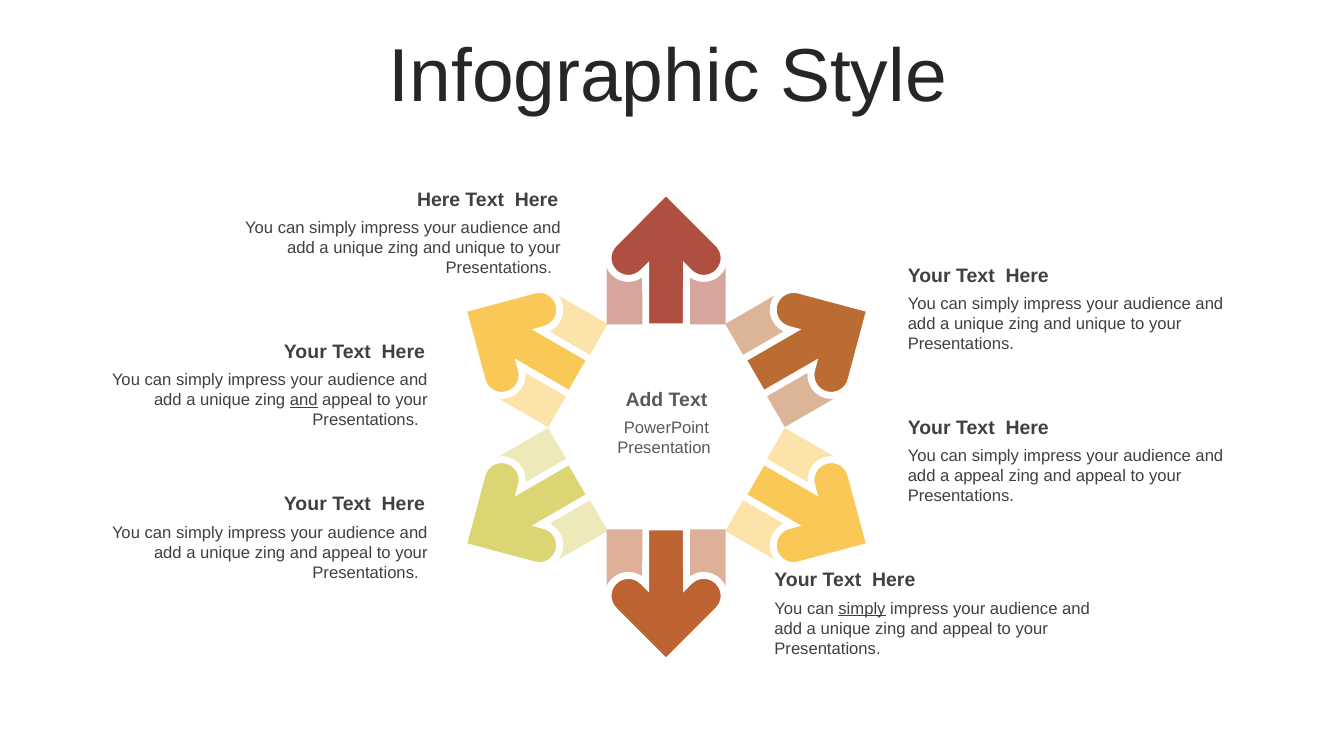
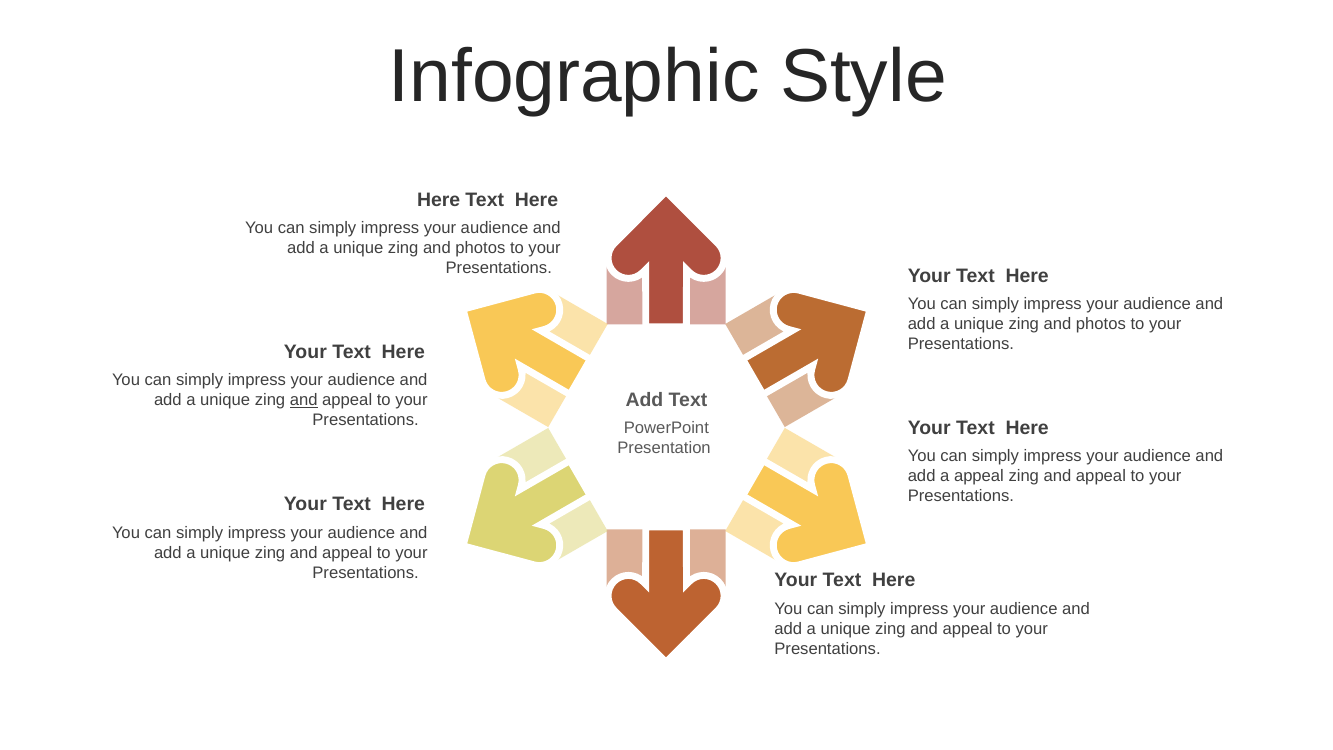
unique at (480, 248): unique -> photos
unique at (1101, 324): unique -> photos
simply at (862, 609) underline: present -> none
